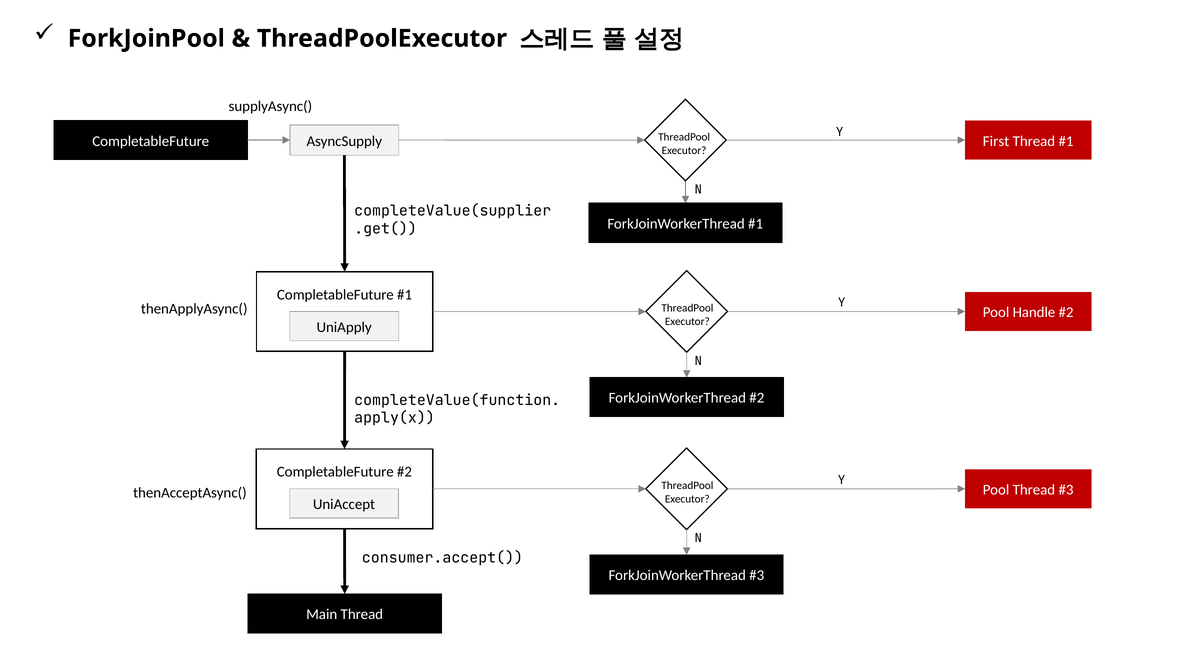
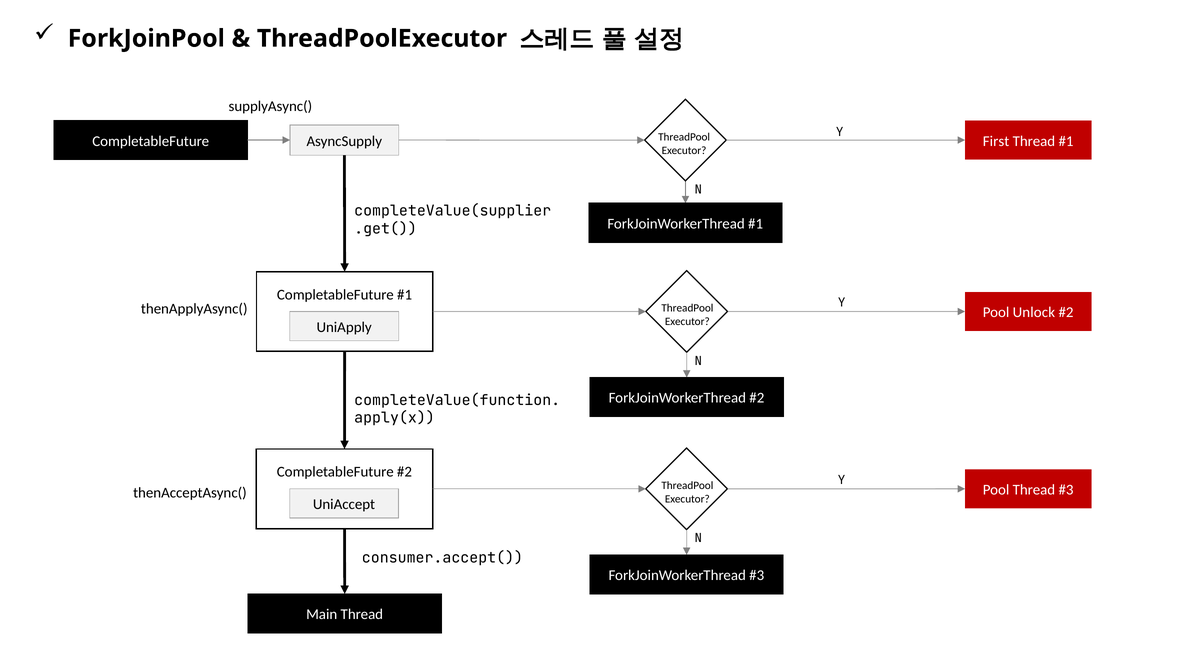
Handle: Handle -> Unlock
